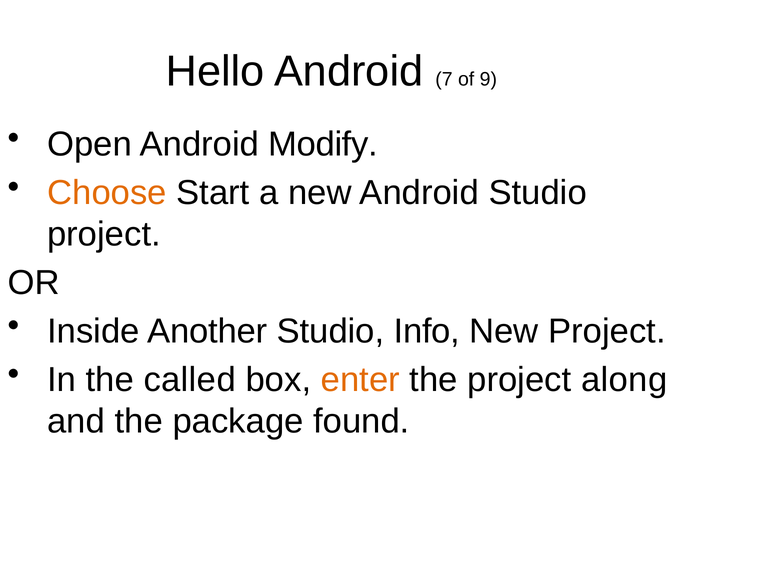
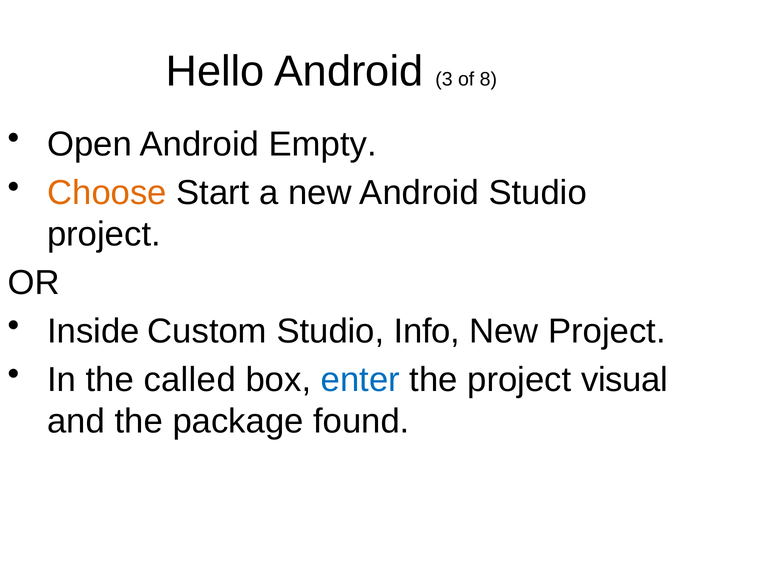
7: 7 -> 3
9: 9 -> 8
Modify: Modify -> Empty
Another: Another -> Custom
enter colour: orange -> blue
along: along -> visual
